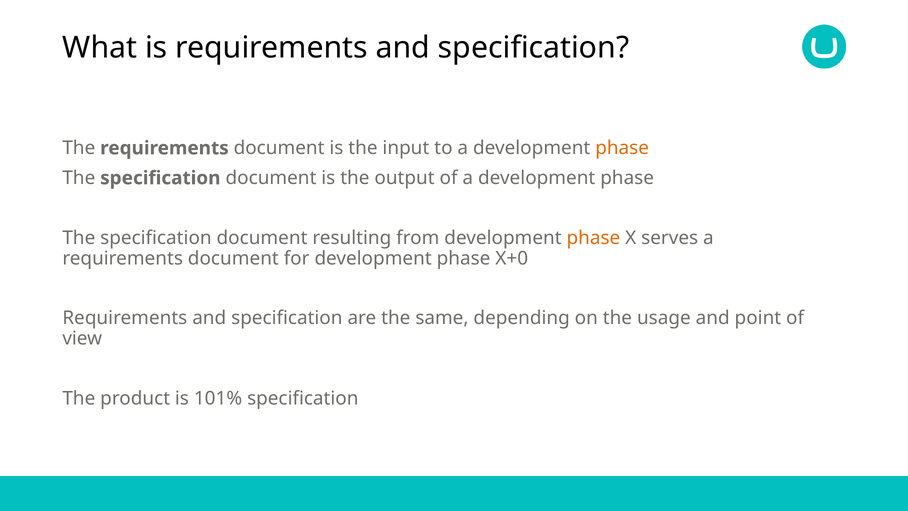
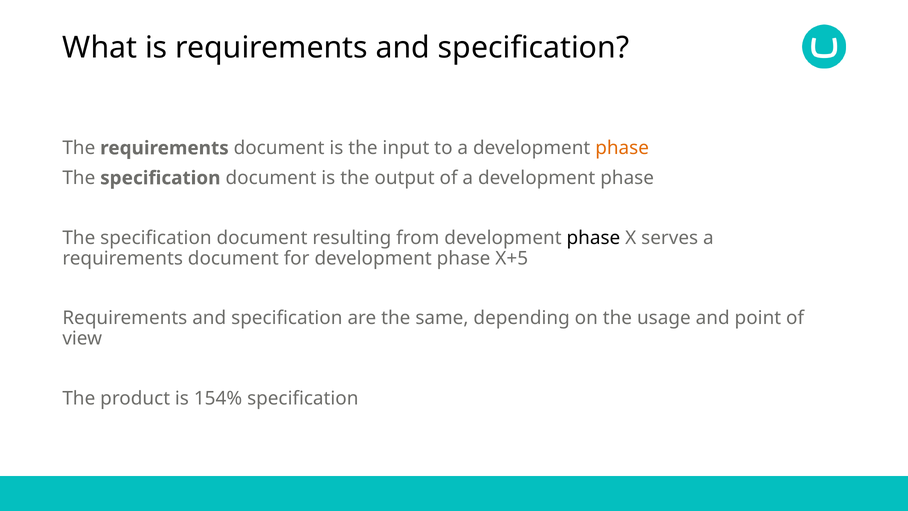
phase at (593, 238) colour: orange -> black
X+0: X+0 -> X+5
101%: 101% -> 154%
